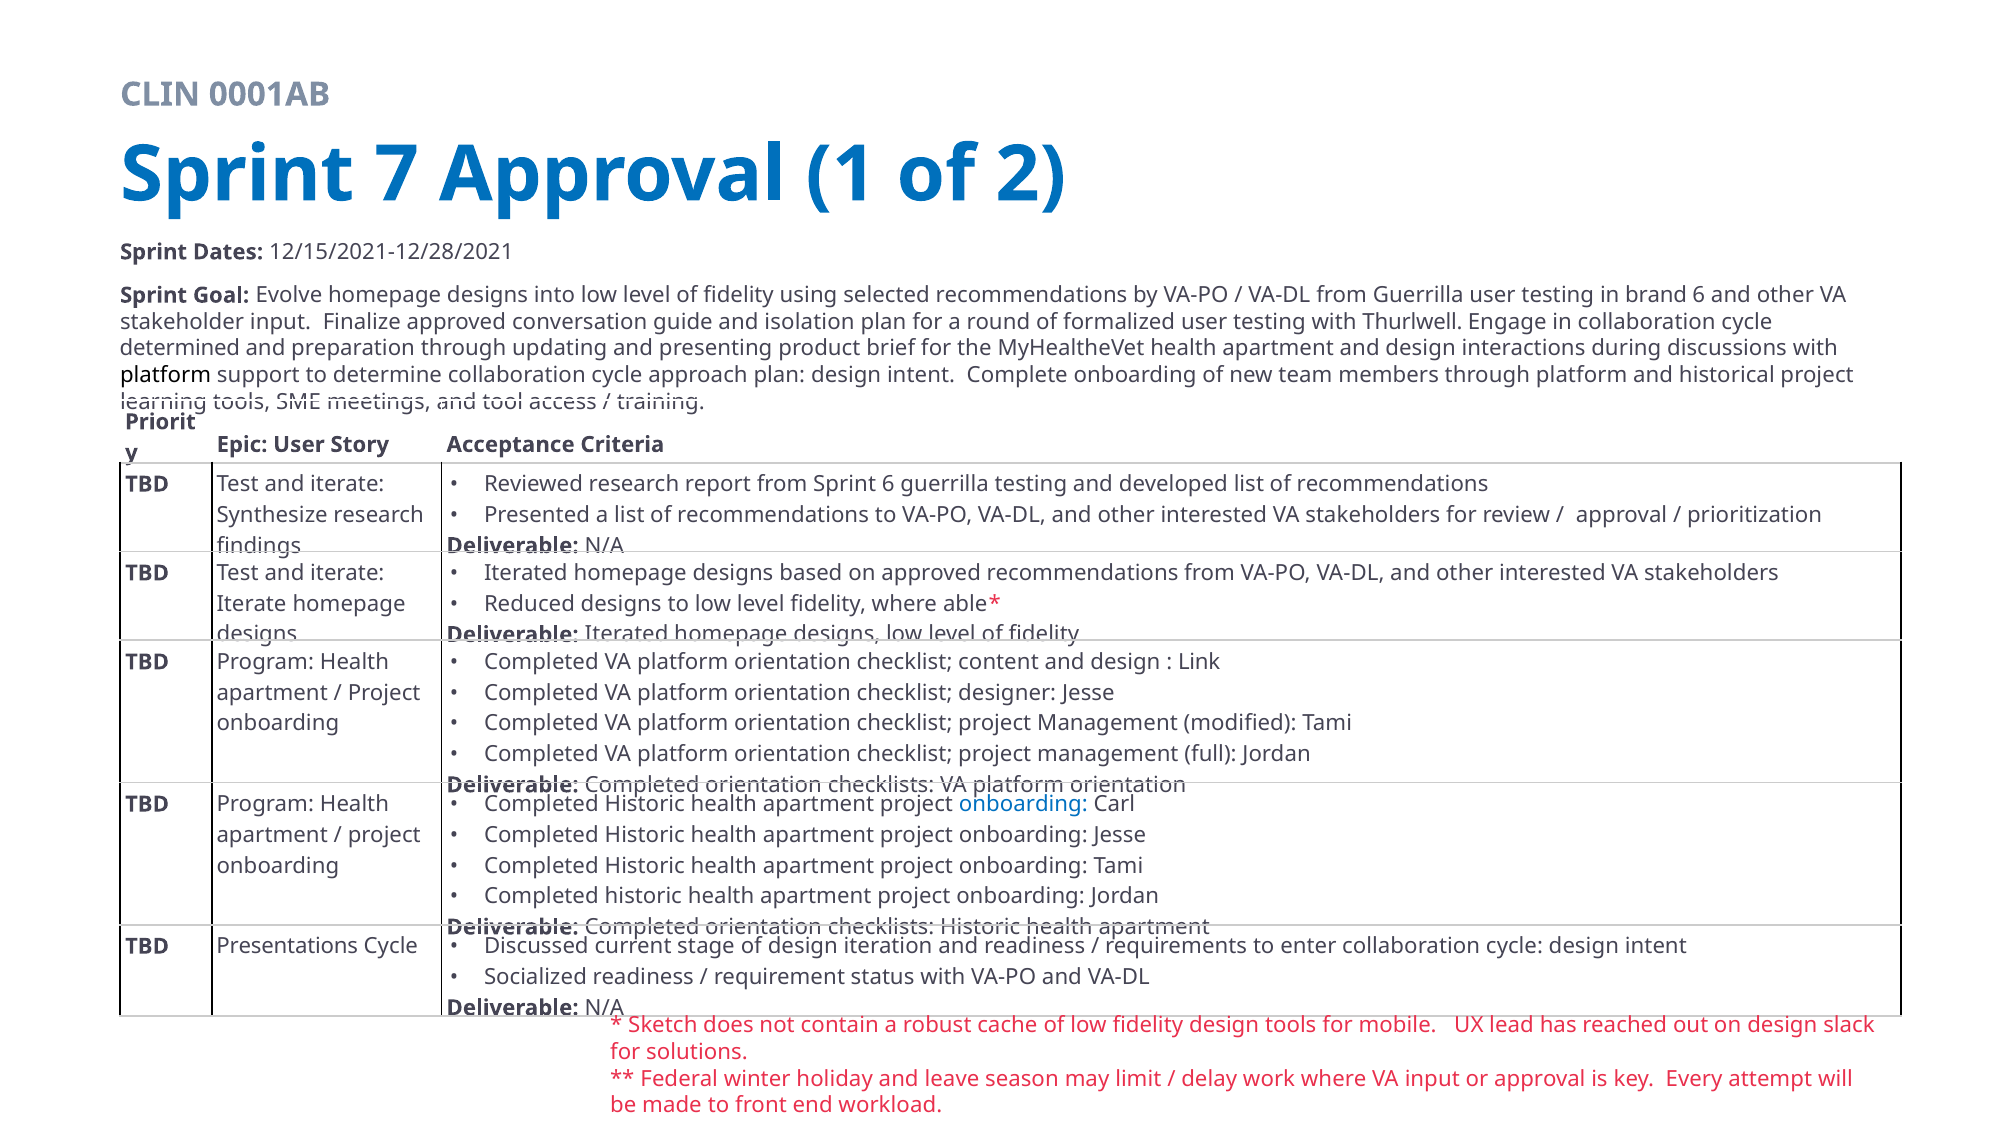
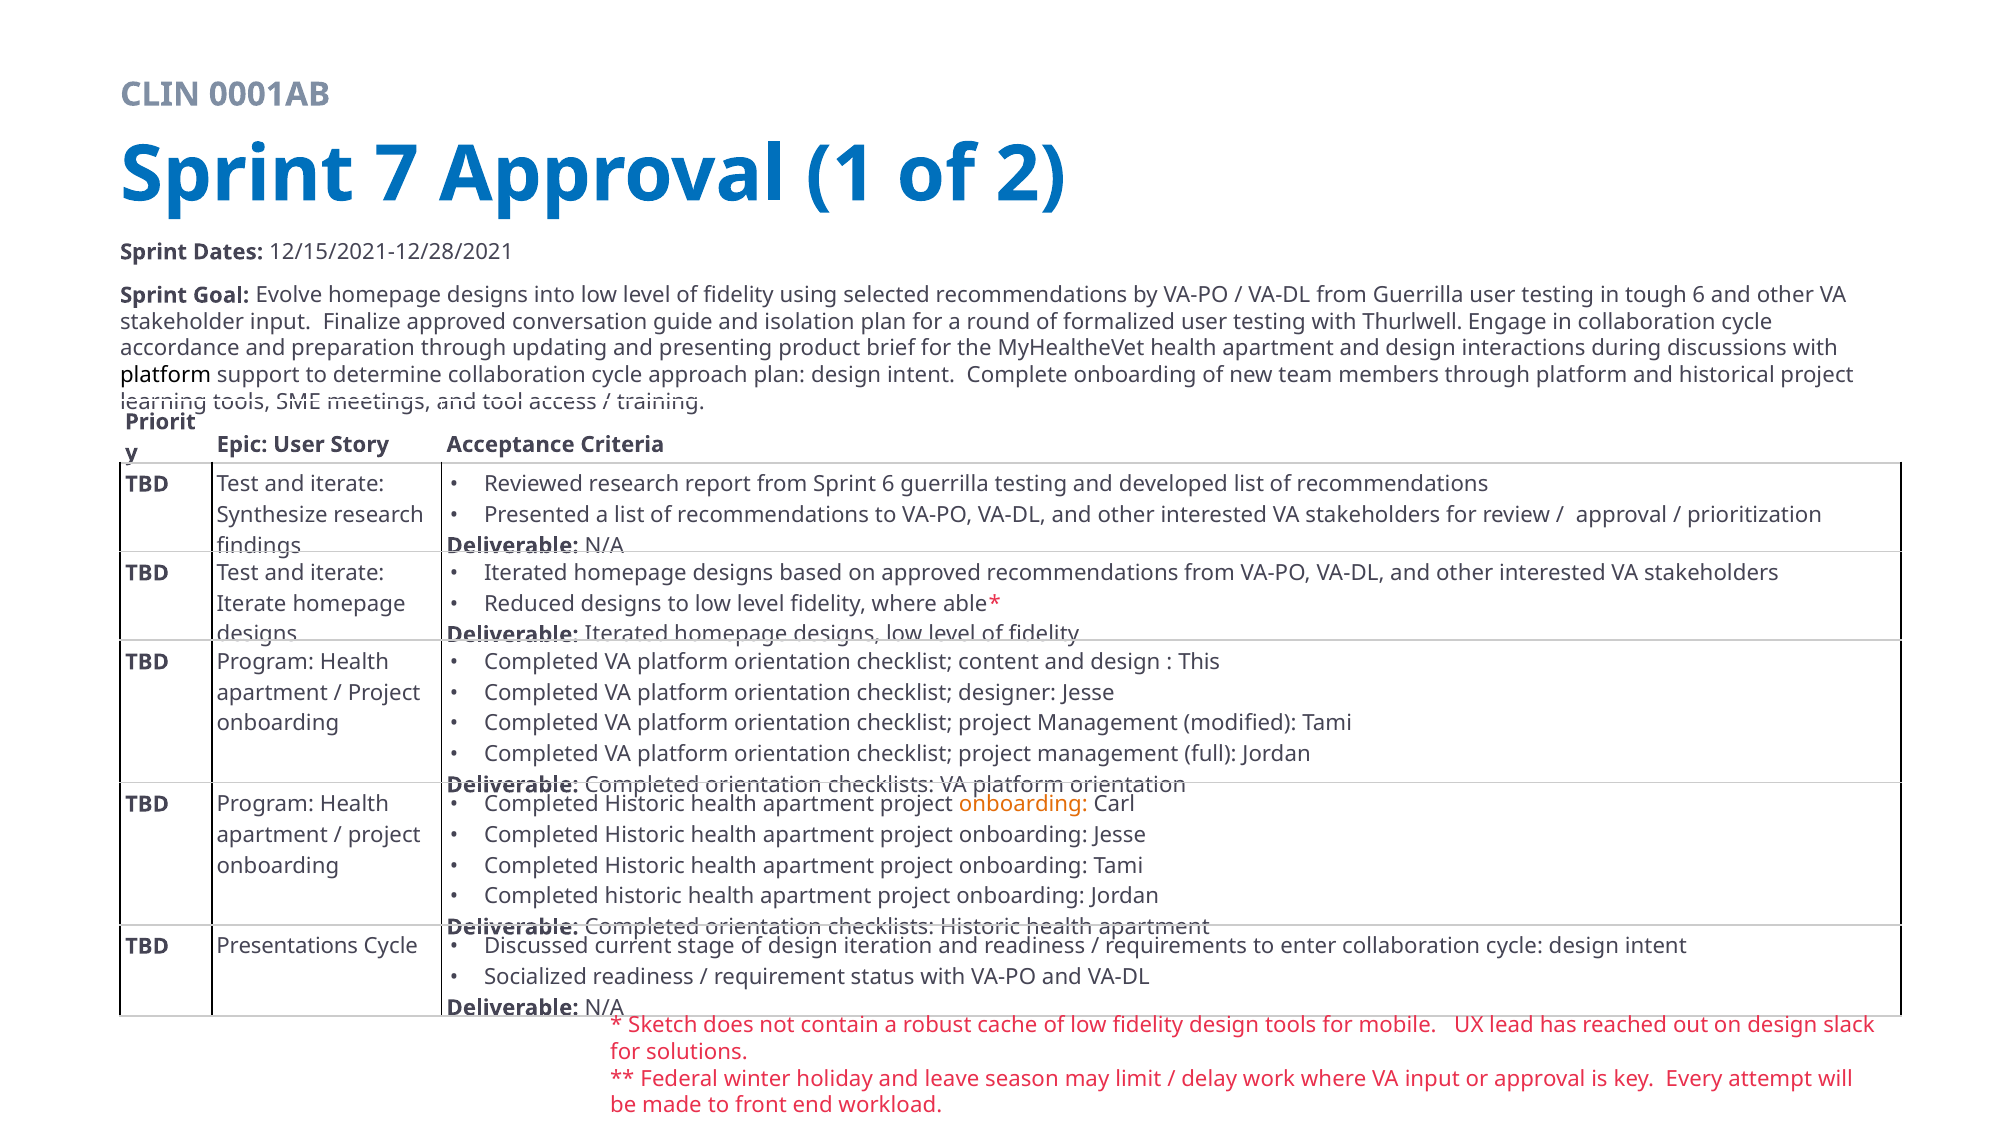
brand: brand -> tough
determined: determined -> accordance
Link: Link -> This
onboarding at (1023, 804) colour: blue -> orange
